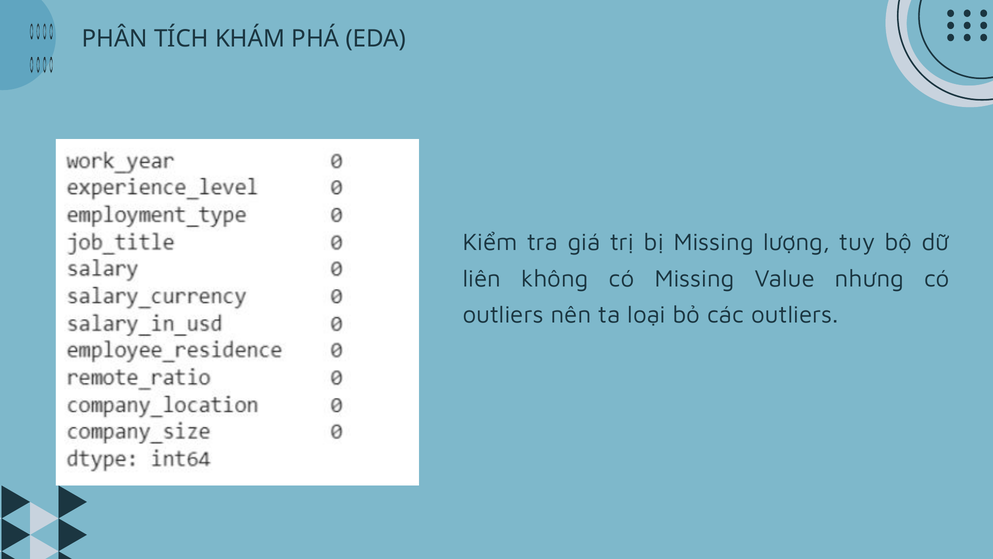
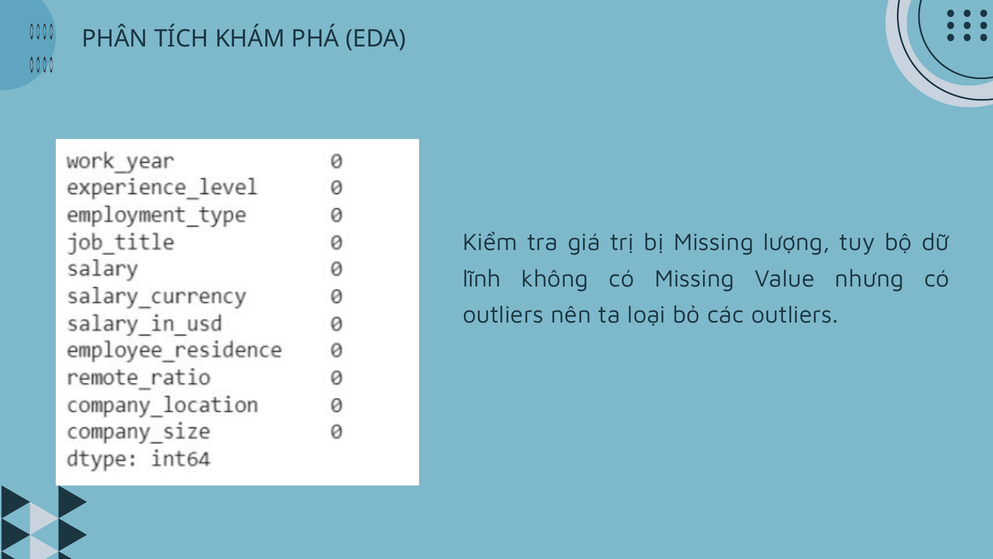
liên: liên -> lĩnh
